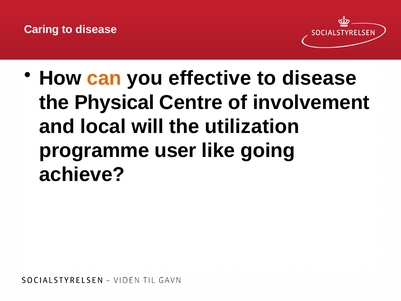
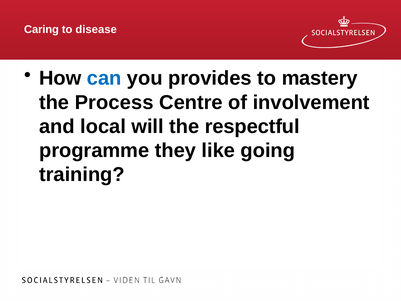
can colour: orange -> blue
effective: effective -> provides
disease at (319, 78): disease -> mastery
Physical: Physical -> Process
utilization: utilization -> respectful
user: user -> they
achieve: achieve -> training
